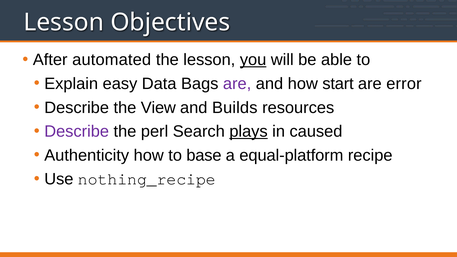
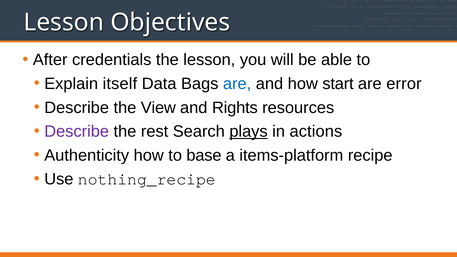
automated: automated -> credentials
you underline: present -> none
easy: easy -> itself
are at (237, 84) colour: purple -> blue
Builds: Builds -> Rights
perl: perl -> rest
caused: caused -> actions
equal-platform: equal-platform -> items-platform
